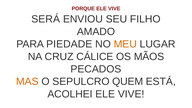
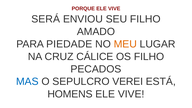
OS MÃOS: MÃOS -> FILHO
MAS colour: orange -> blue
QUEM: QUEM -> VEREI
ACOLHEI: ACOLHEI -> HOMENS
